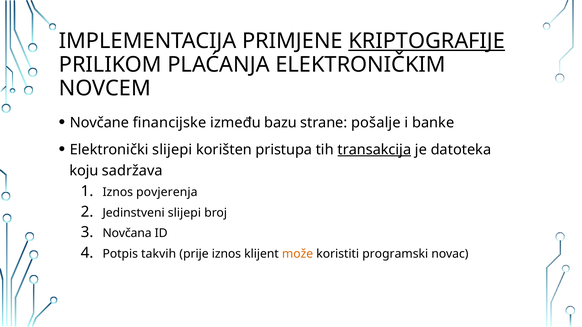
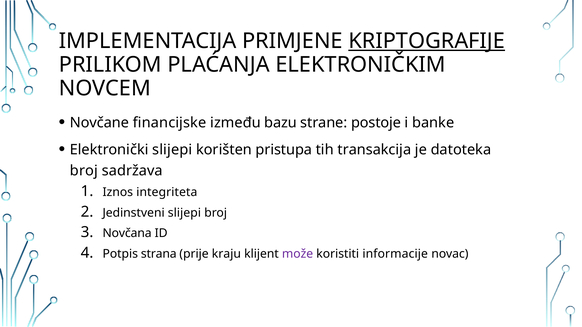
pošalje: pošalje -> postoje
transakcija underline: present -> none
koju at (84, 171): koju -> broj
povjerenja: povjerenja -> integriteta
takvih: takvih -> strana
prije iznos: iznos -> kraju
može colour: orange -> purple
programski: programski -> informacije
